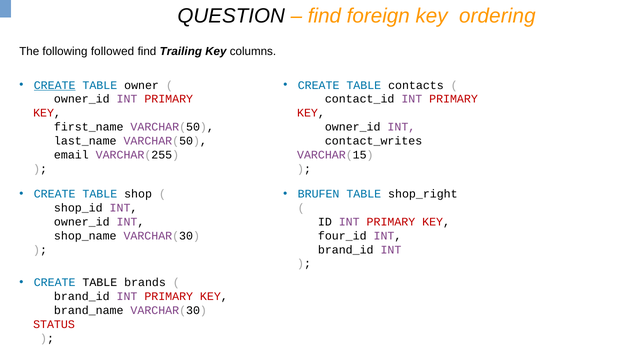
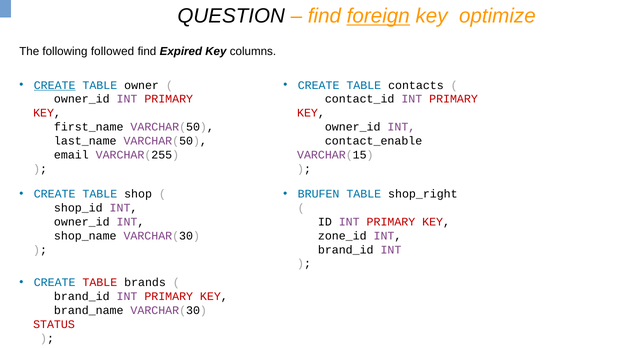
foreign underline: none -> present
ordering: ordering -> optimize
Trailing: Trailing -> Expired
contact_writes: contact_writes -> contact_enable
four_id: four_id -> zone_id
TABLE at (100, 282) colour: black -> red
